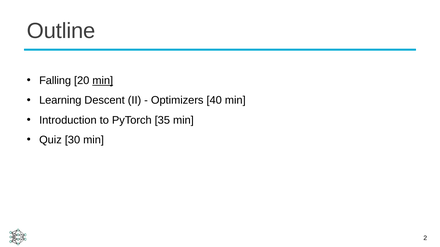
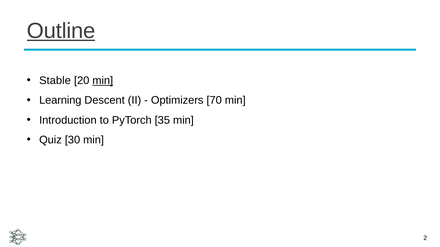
Outline underline: none -> present
Falling: Falling -> Stable
40: 40 -> 70
